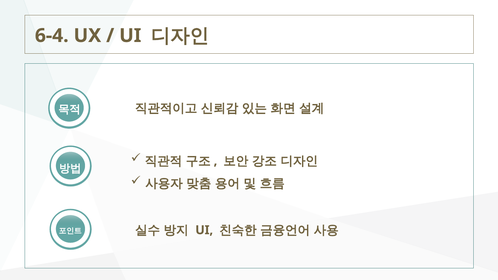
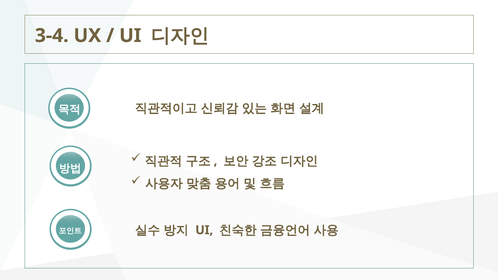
6-4: 6-4 -> 3-4
